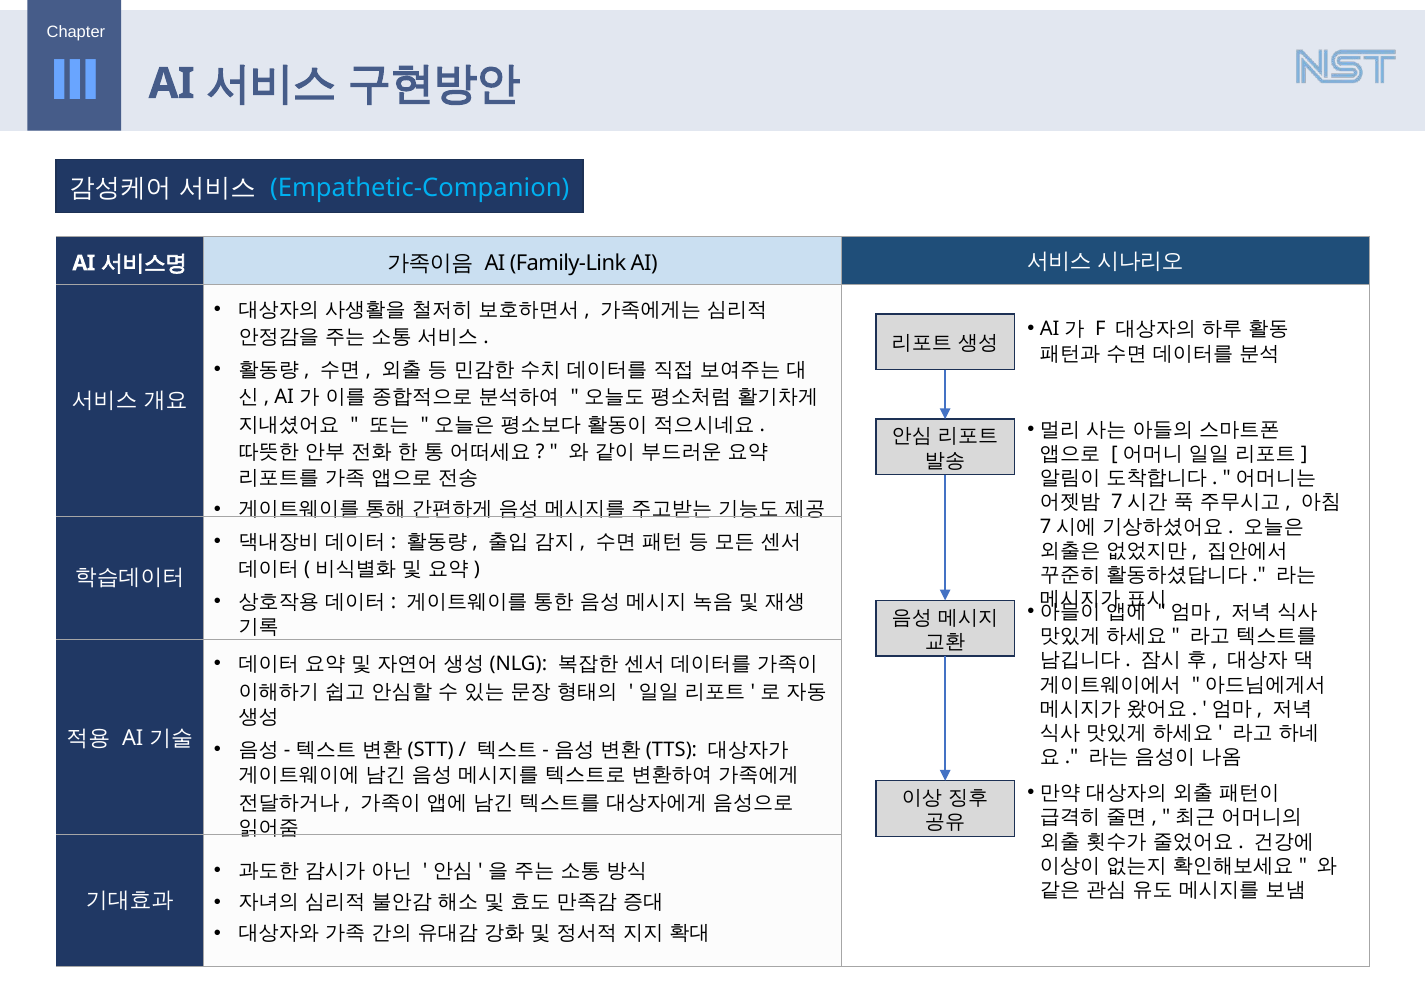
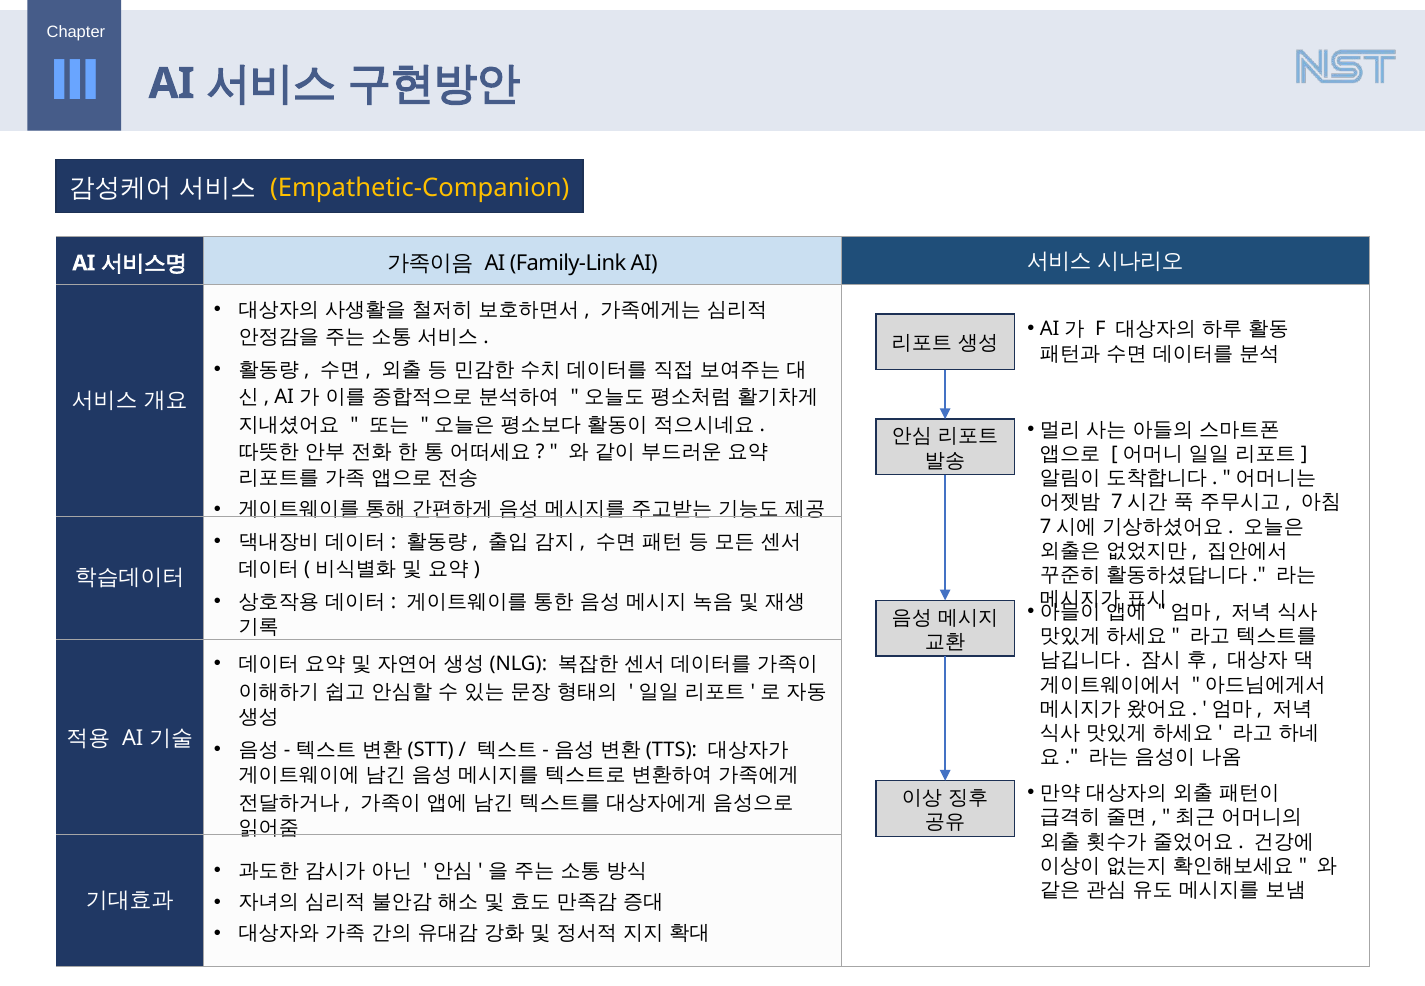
Empathetic-Companion colour: light blue -> yellow
